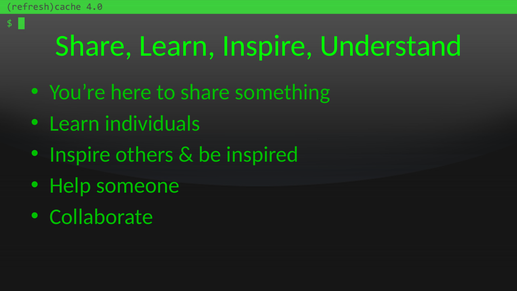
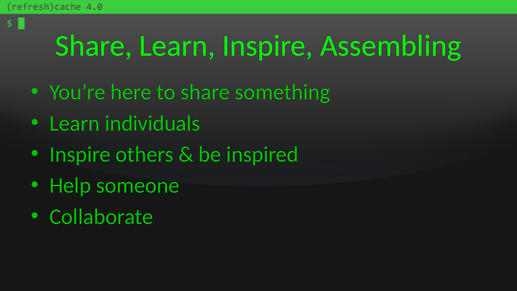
Understand: Understand -> Assembling
